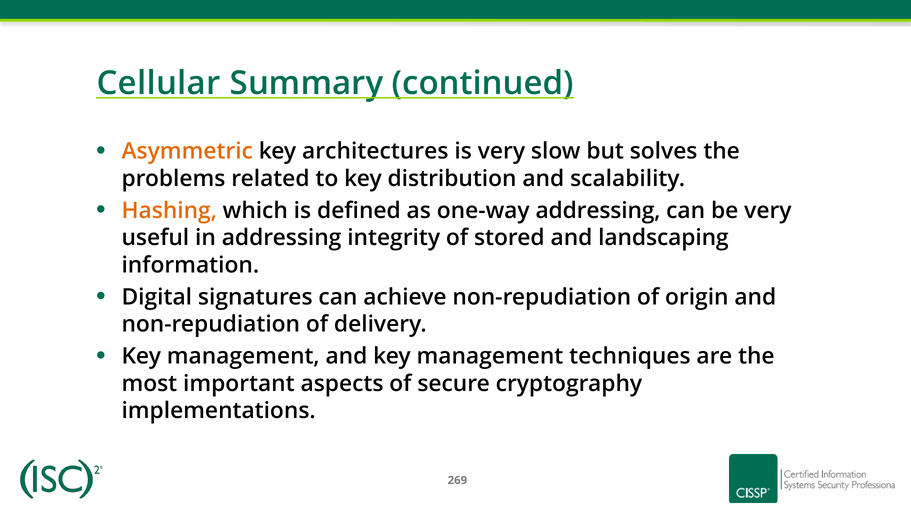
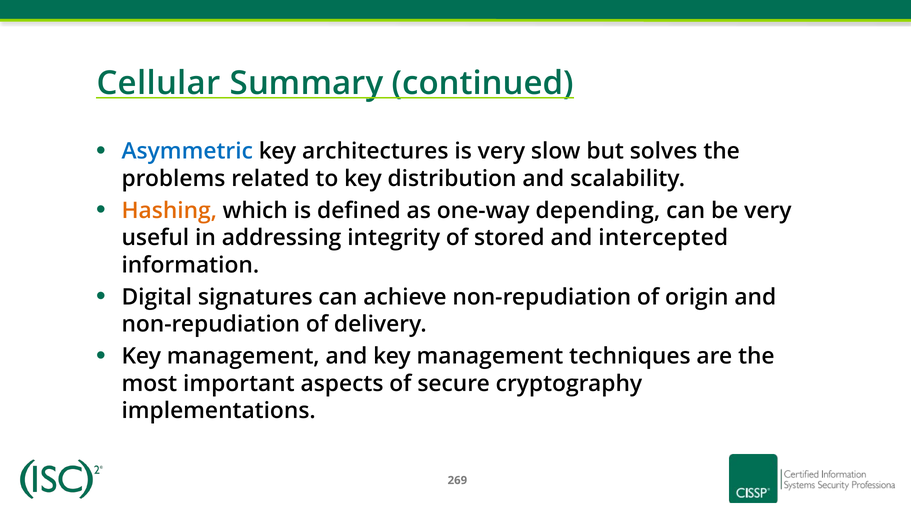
Asymmetric colour: orange -> blue
one-way addressing: addressing -> depending
landscaping: landscaping -> intercepted
